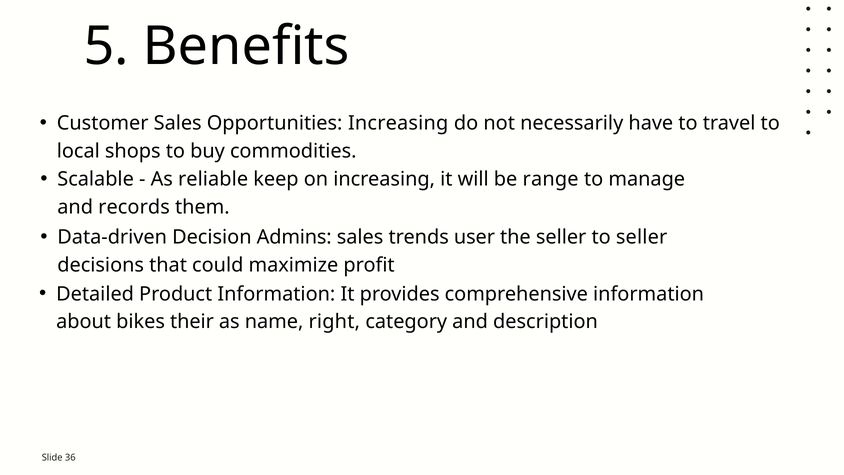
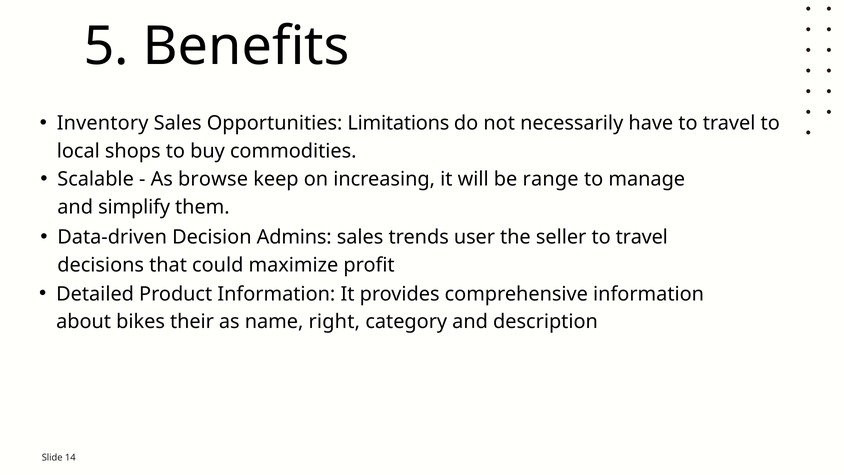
Customer: Customer -> Inventory
Opportunities Increasing: Increasing -> Limitations
reliable: reliable -> browse
records: records -> simplify
seller to seller: seller -> travel
36: 36 -> 14
